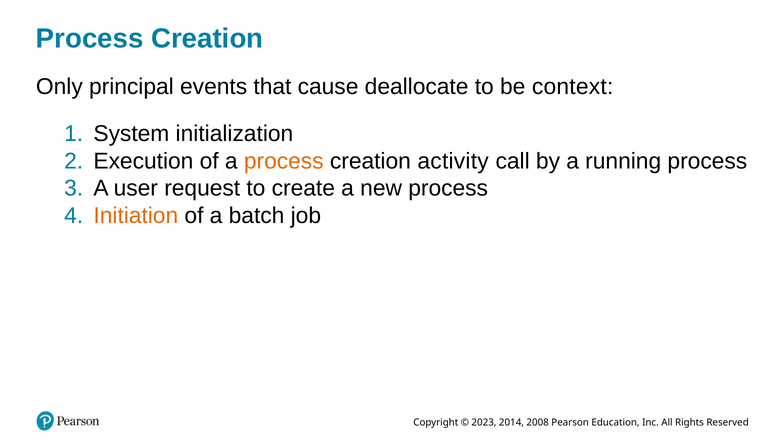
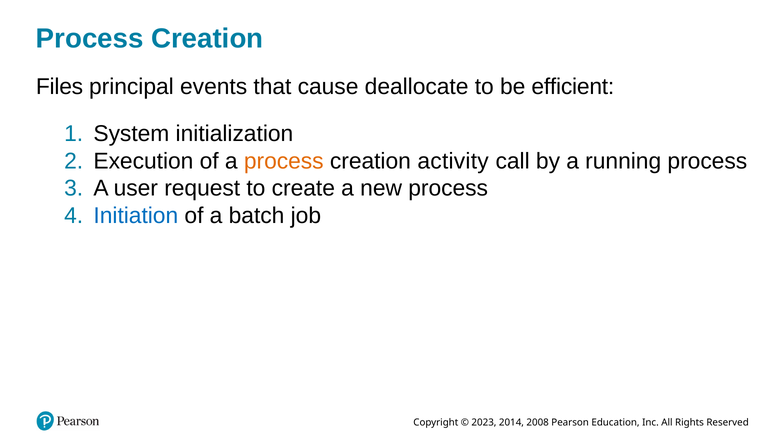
Only: Only -> Files
context: context -> efficient
Initiation colour: orange -> blue
